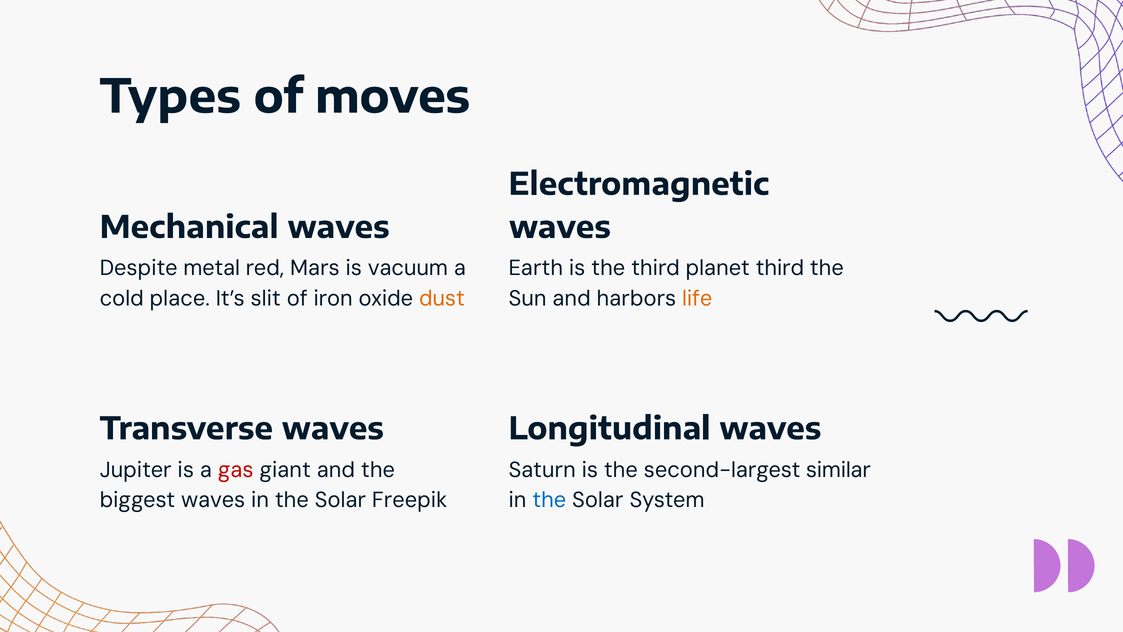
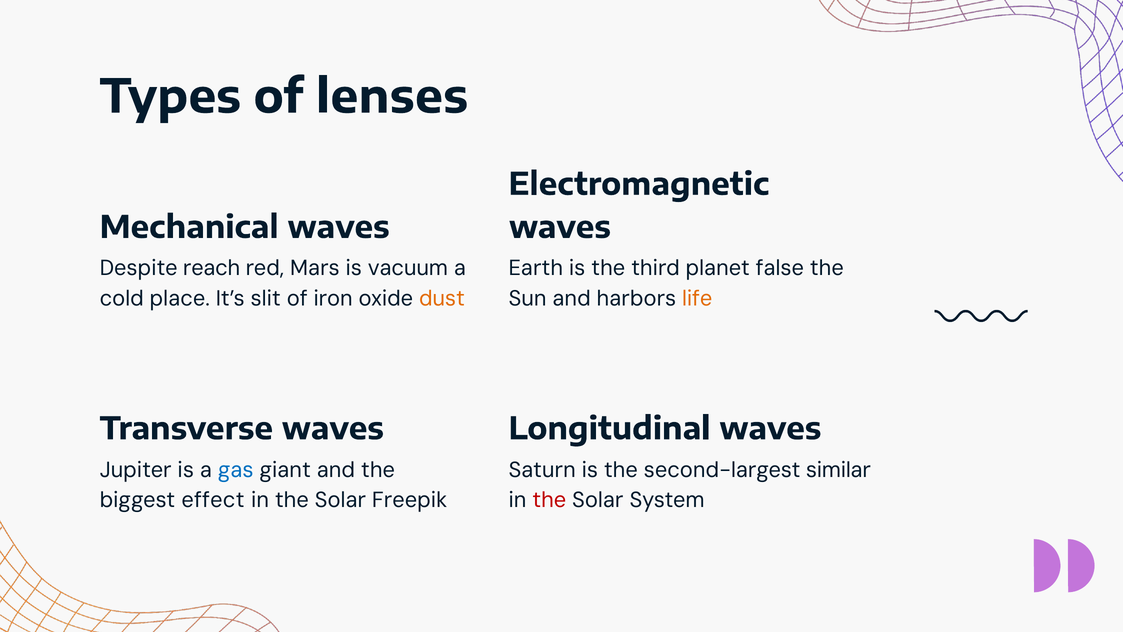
moves: moves -> lenses
metal: metal -> reach
planet third: third -> false
gas colour: red -> blue
biggest waves: waves -> effect
the at (549, 500) colour: blue -> red
